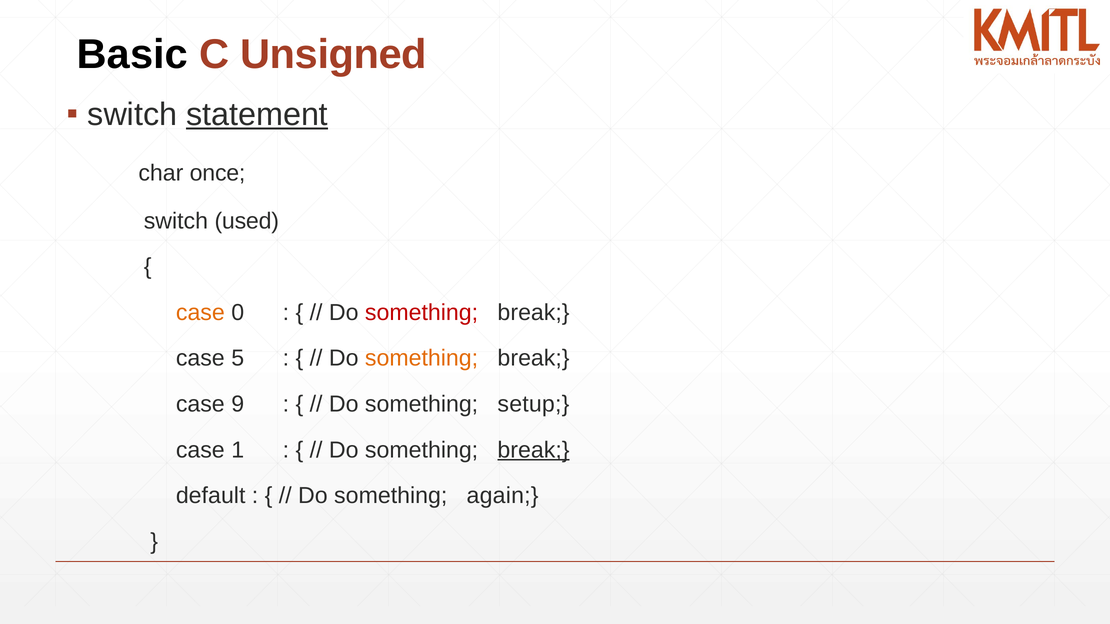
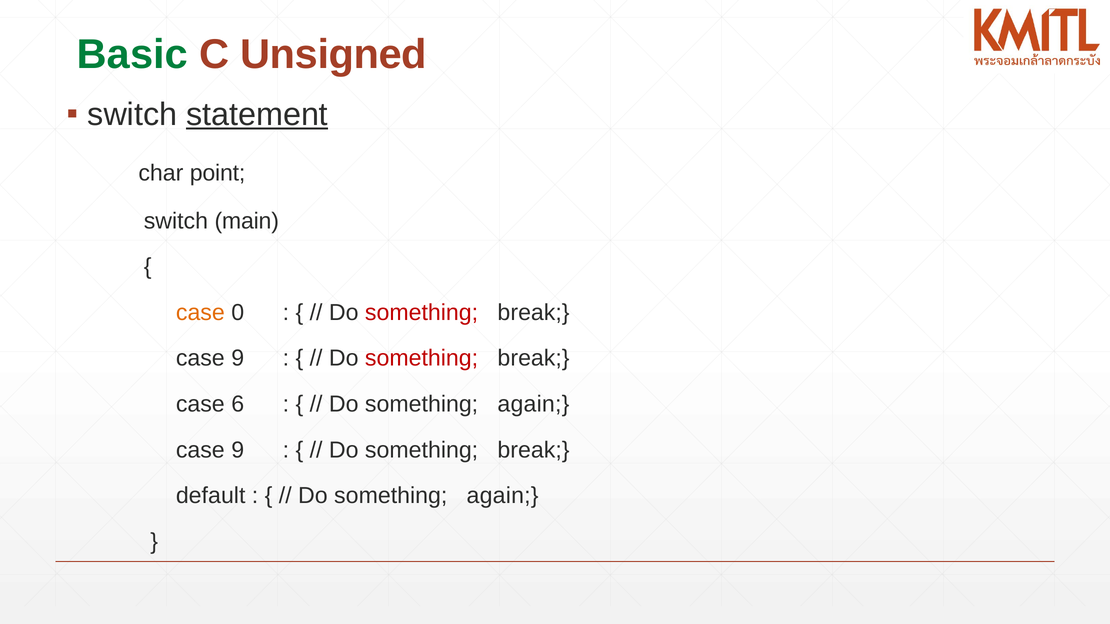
Basic colour: black -> green
once: once -> point
used: used -> main
5 at (238, 358): 5 -> 9
something at (422, 358) colour: orange -> red
9: 9 -> 6
setup at (533, 404): setup -> again
1 at (238, 450): 1 -> 9
break at (534, 450) underline: present -> none
